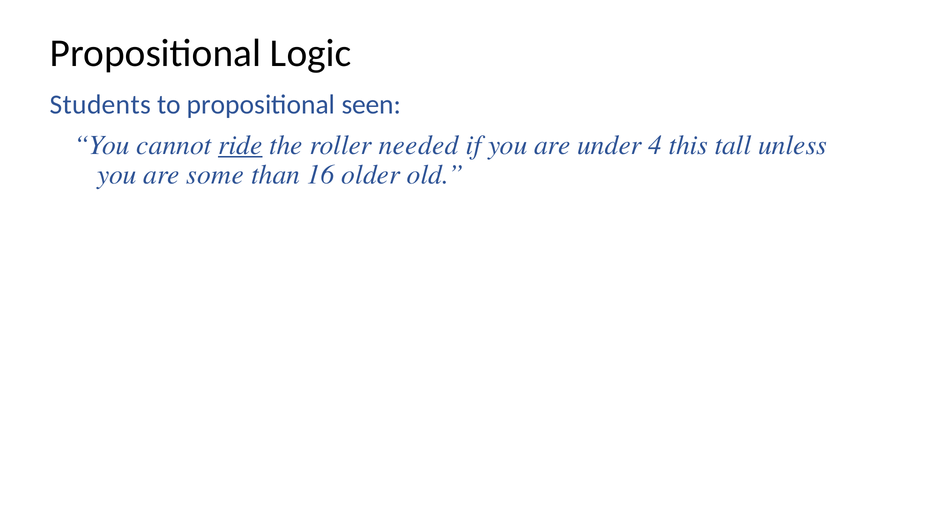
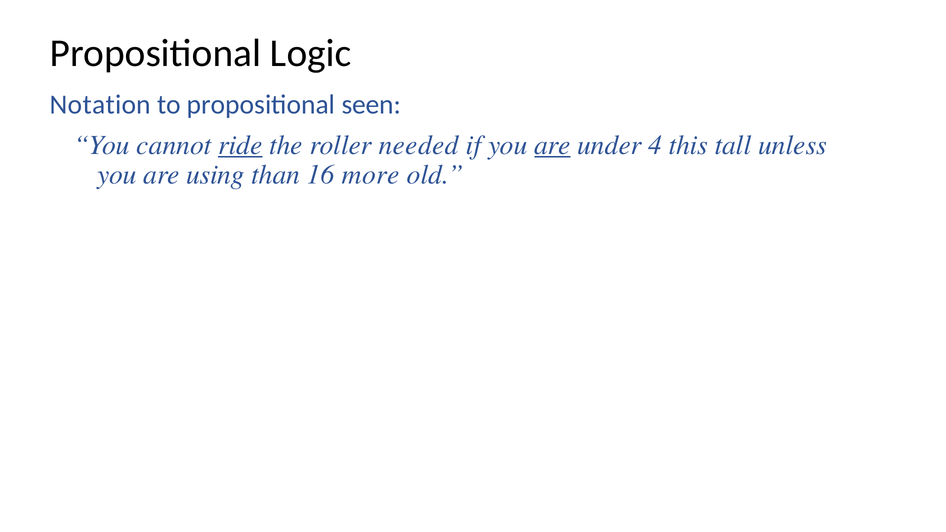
Students: Students -> Notation
are at (553, 145) underline: none -> present
some: some -> using
older: older -> more
